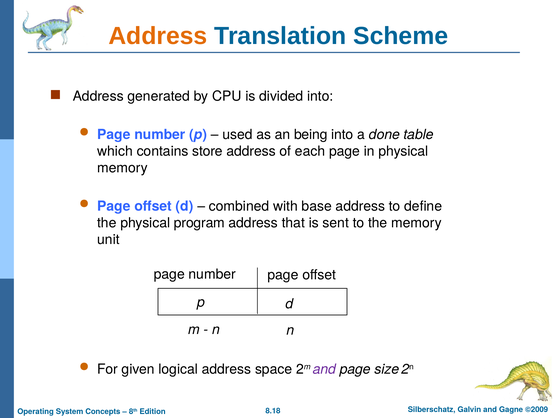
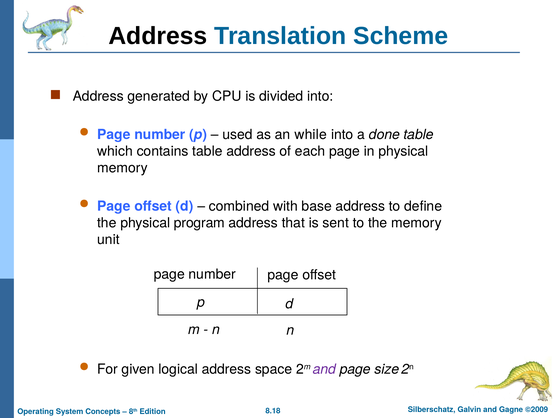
Address at (158, 36) colour: orange -> black
being: being -> while
contains store: store -> table
